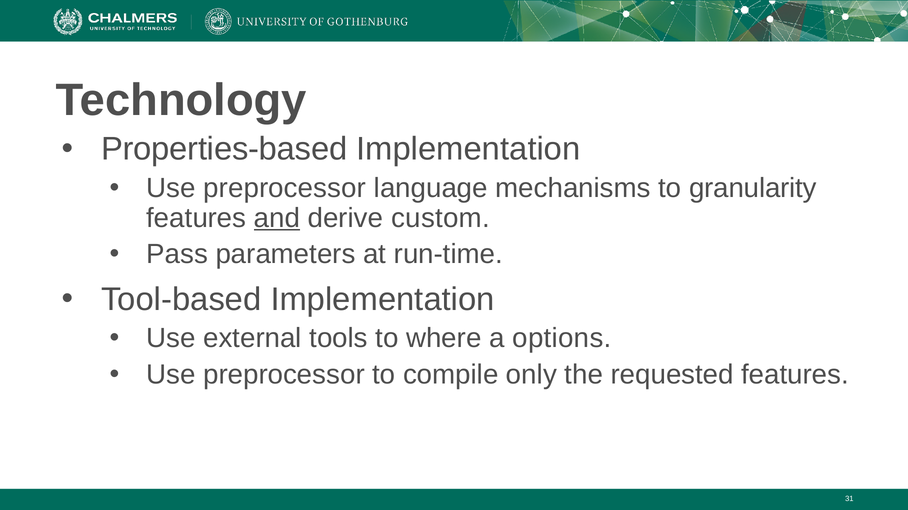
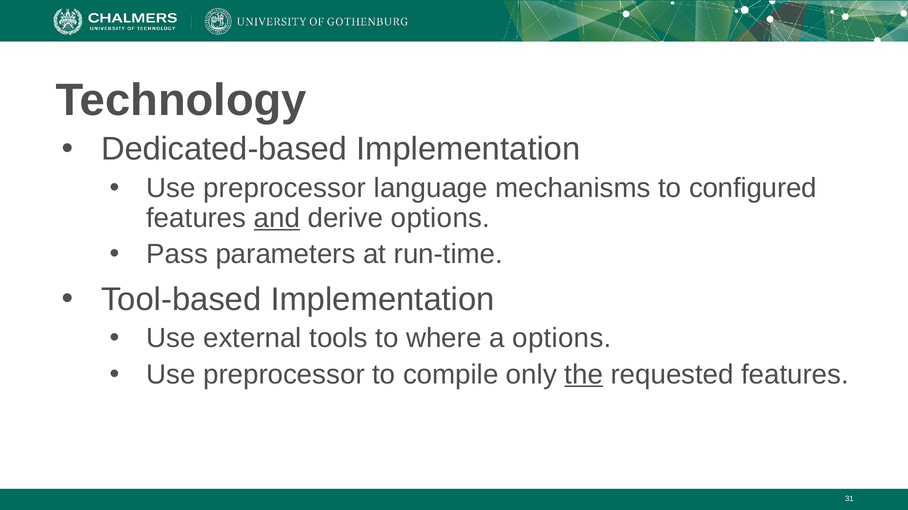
Properties-based: Properties-based -> Dedicated-based
granularity: granularity -> configured
derive custom: custom -> options
the underline: none -> present
